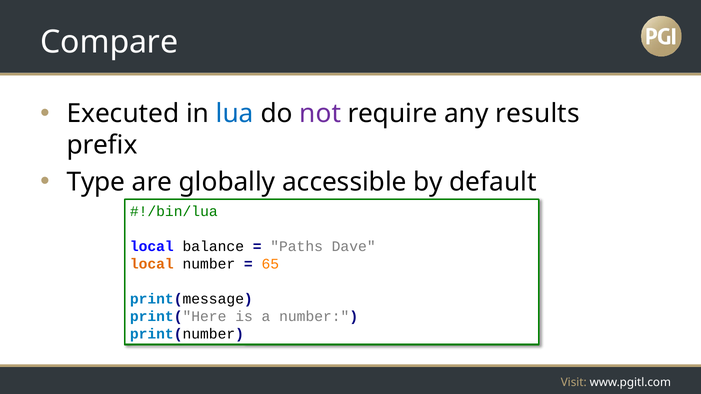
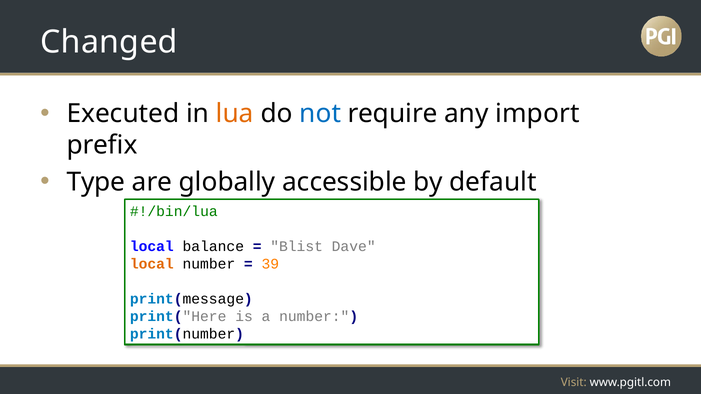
Compare: Compare -> Changed
lua colour: blue -> orange
not colour: purple -> blue
results: results -> import
Paths: Paths -> Blist
65: 65 -> 39
